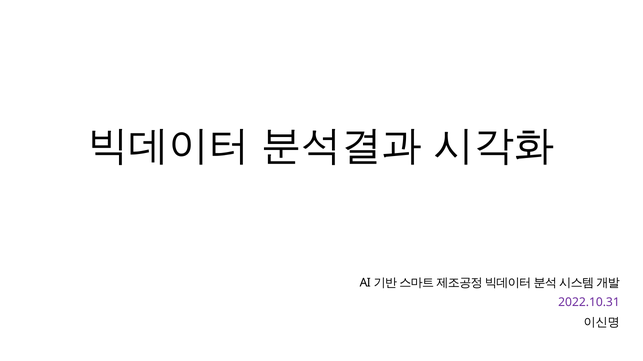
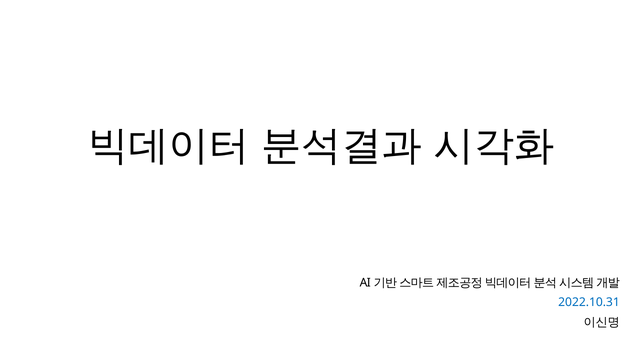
2022.10.31 colour: purple -> blue
